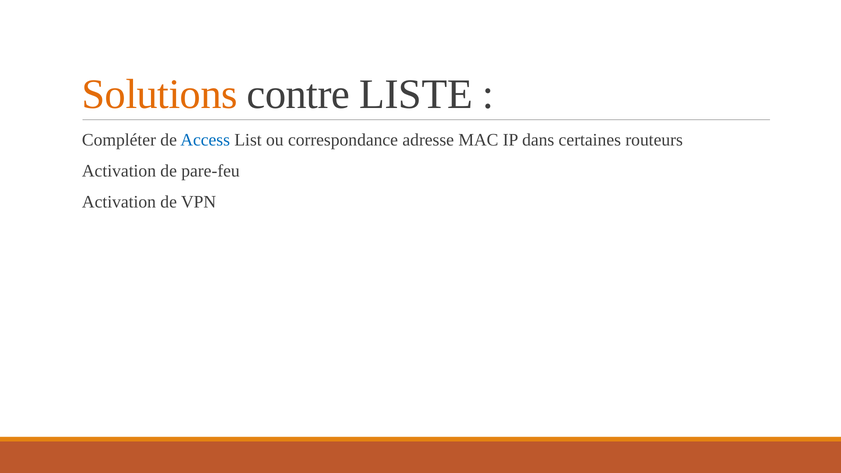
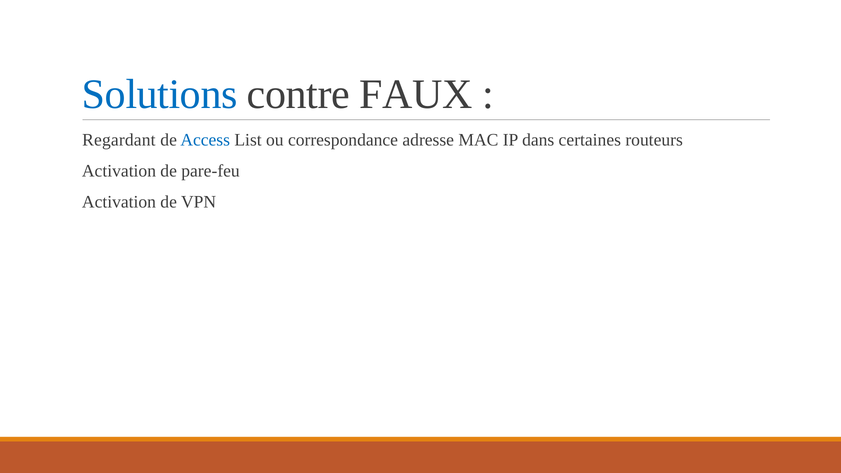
Solutions colour: orange -> blue
LISTE: LISTE -> FAUX
Compléter: Compléter -> Regardant
